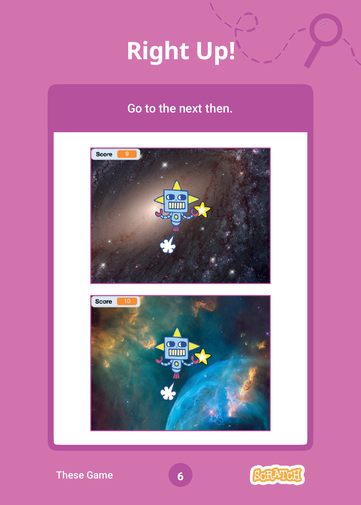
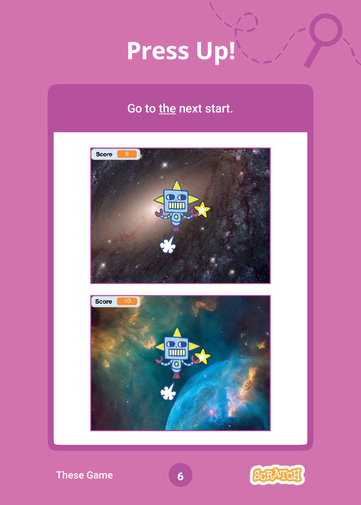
Right: Right -> Press
the underline: none -> present
then: then -> start
